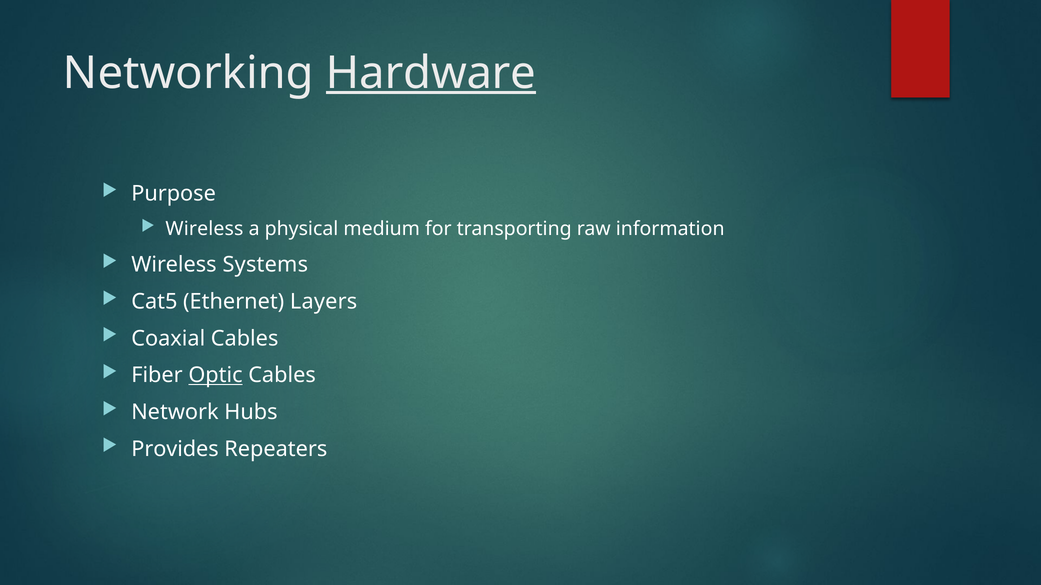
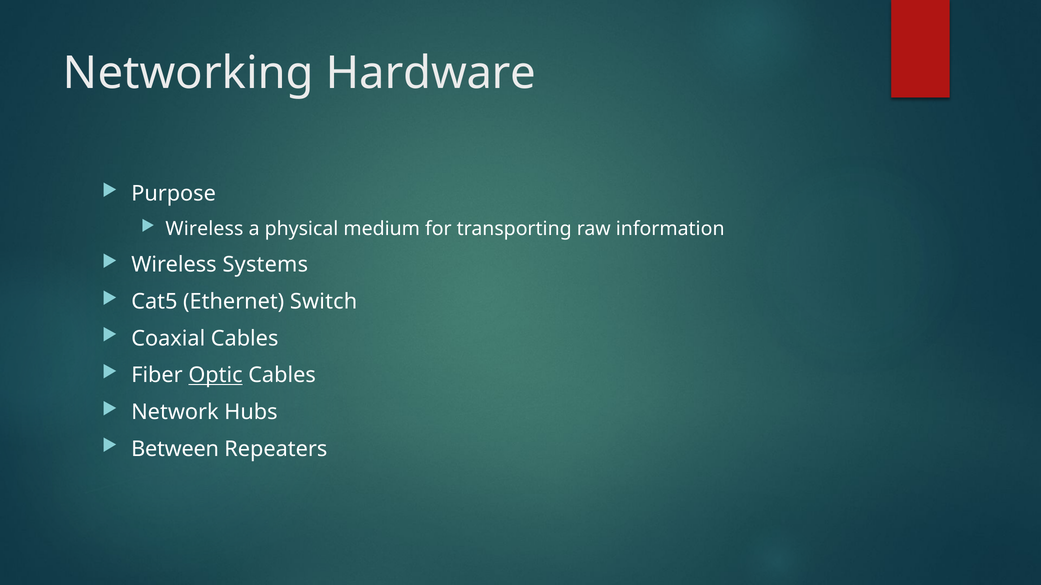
Hardware underline: present -> none
Layers: Layers -> Switch
Provides: Provides -> Between
